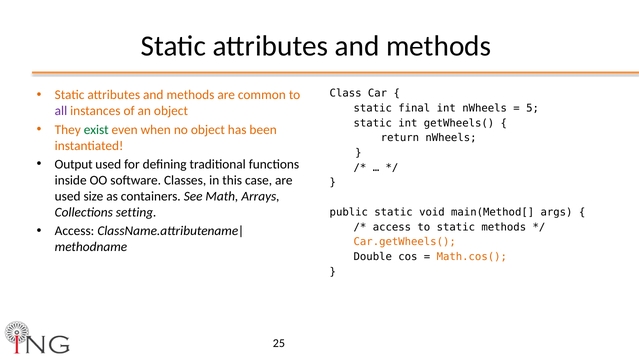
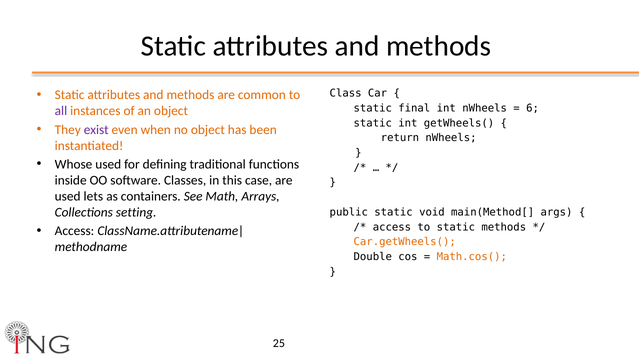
5: 5 -> 6
exist colour: green -> purple
Output: Output -> Whose
size: size -> lets
